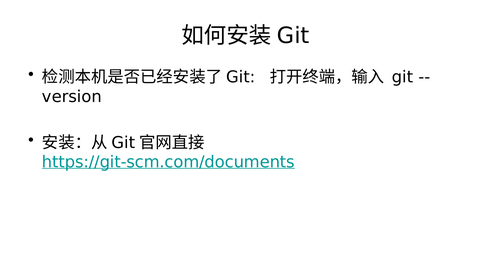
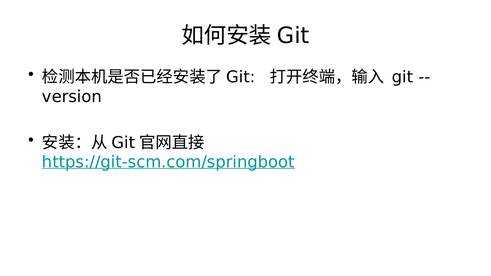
https://git-scm.com/documents: https://git-scm.com/documents -> https://git-scm.com/springboot
